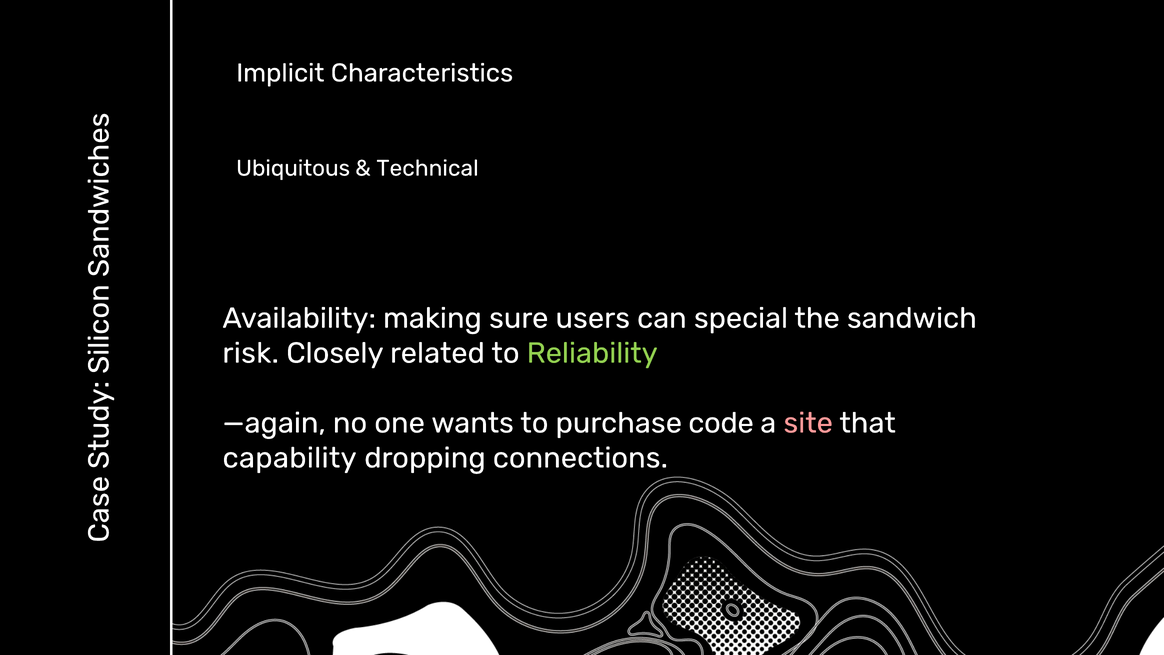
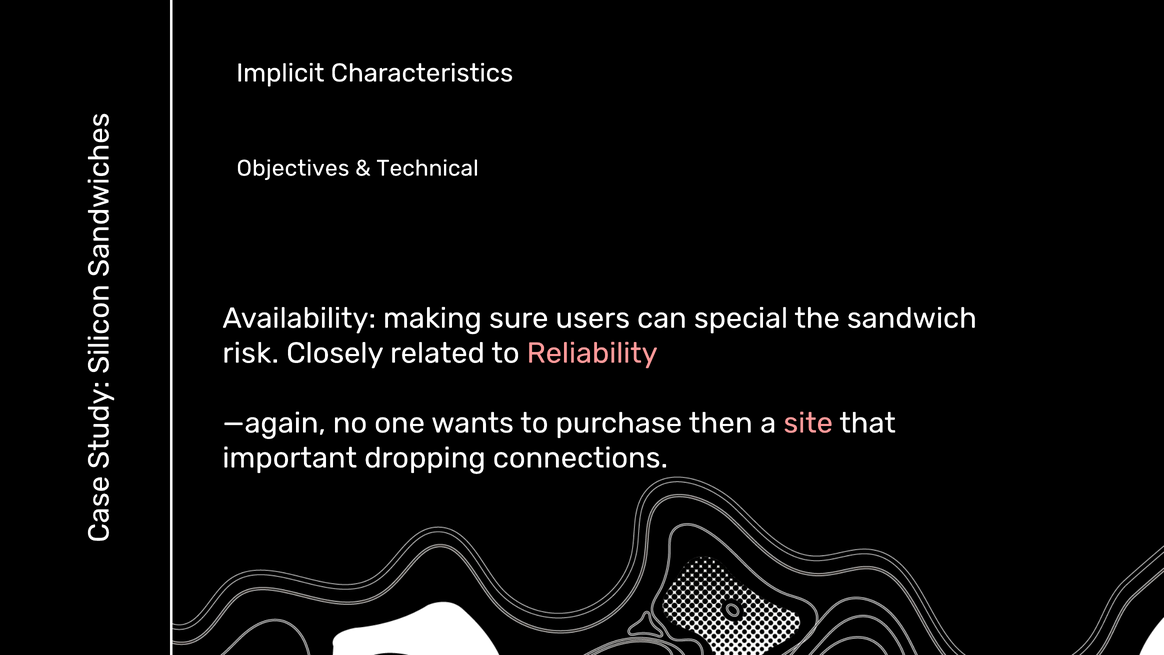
Ubiquitous: Ubiquitous -> Objectives
Reliability colour: light green -> pink
code: code -> then
capability: capability -> important
